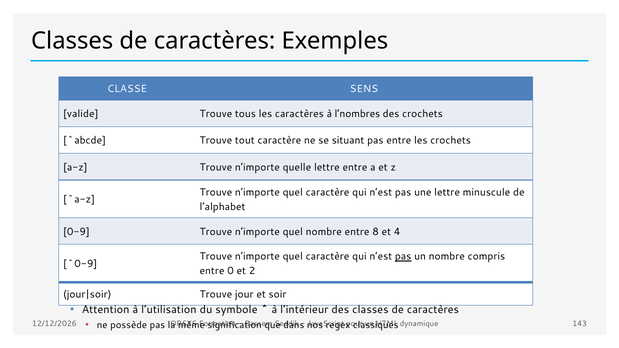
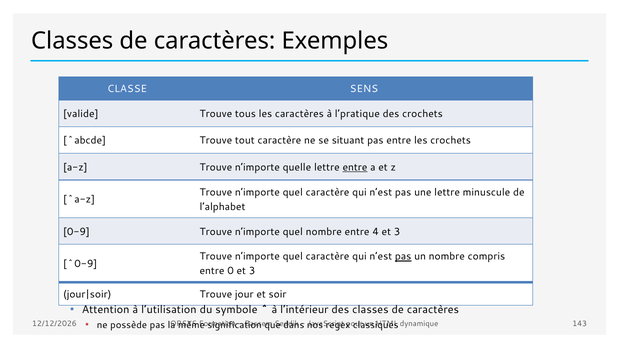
l’nombres: l’nombres -> l’pratique
entre at (355, 167) underline: none -> present
8: 8 -> 4
4 at (397, 232): 4 -> 3
0 et 2: 2 -> 3
